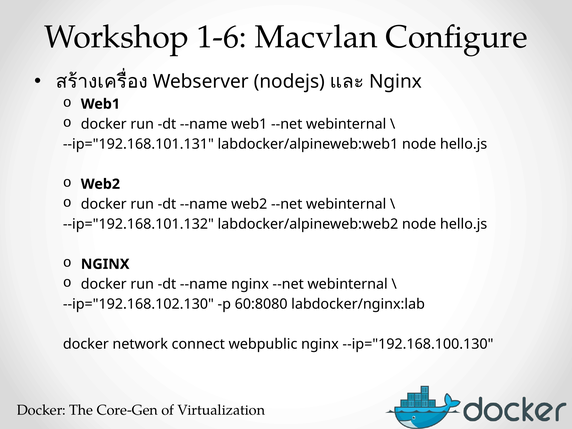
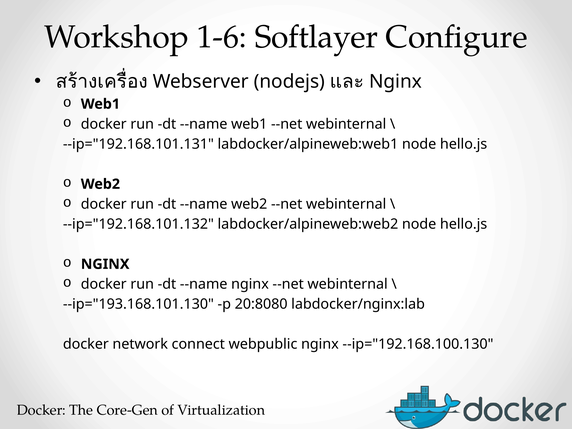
Macvlan: Macvlan -> Softlayer
--ip="192.168.102.130: --ip="192.168.102.130 -> --ip="193.168.101.130
60:8080: 60:8080 -> 20:8080
